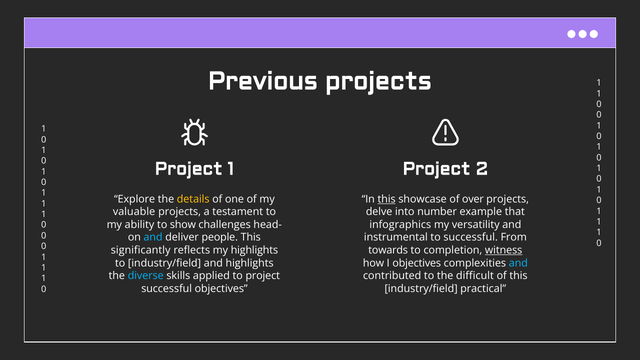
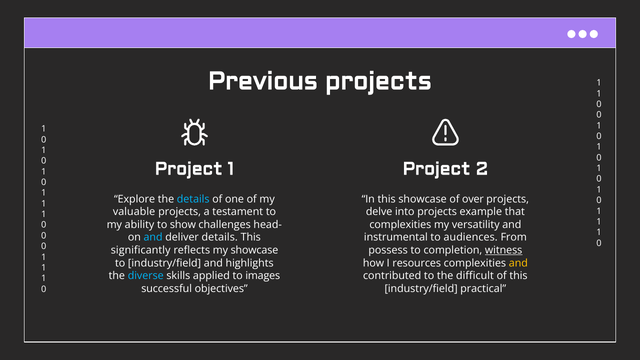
details at (193, 199) colour: yellow -> light blue
this at (387, 199) underline: present -> none
into number: number -> projects
infographics at (400, 225): infographics -> complexities
deliver people: people -> details
to successful: successful -> audiences
my highlights: highlights -> showcase
towards: towards -> possess
I objectives: objectives -> resources
and at (518, 263) colour: light blue -> yellow
to project: project -> images
